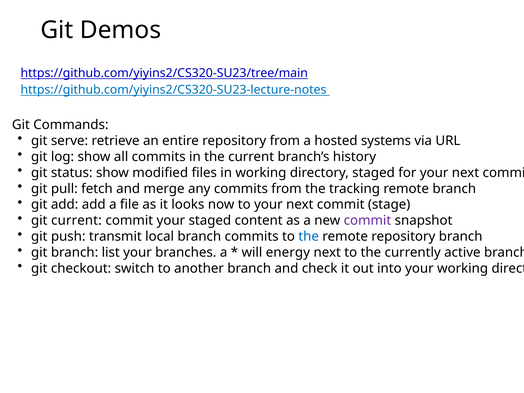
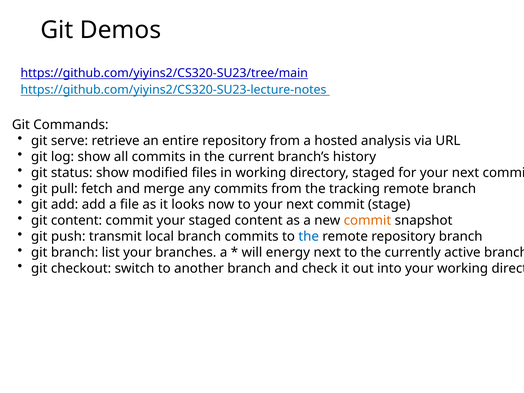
systems: systems -> analysis
git current: current -> content
commit at (367, 221) colour: purple -> orange
